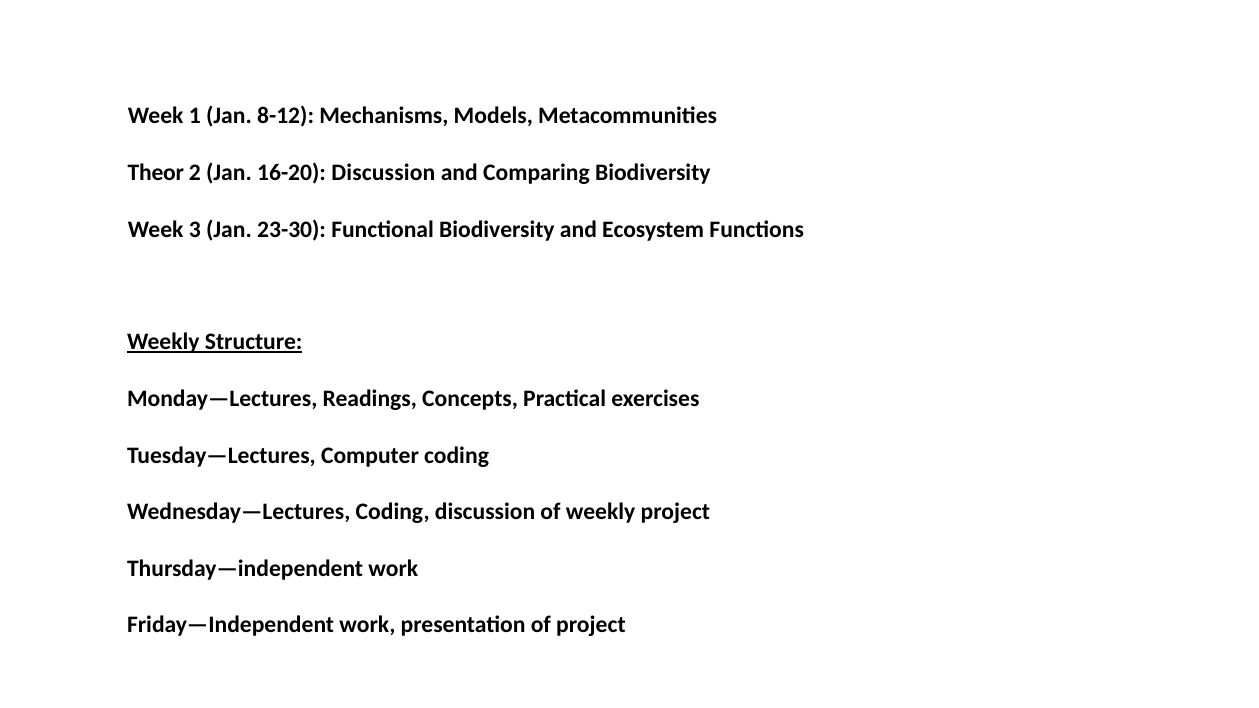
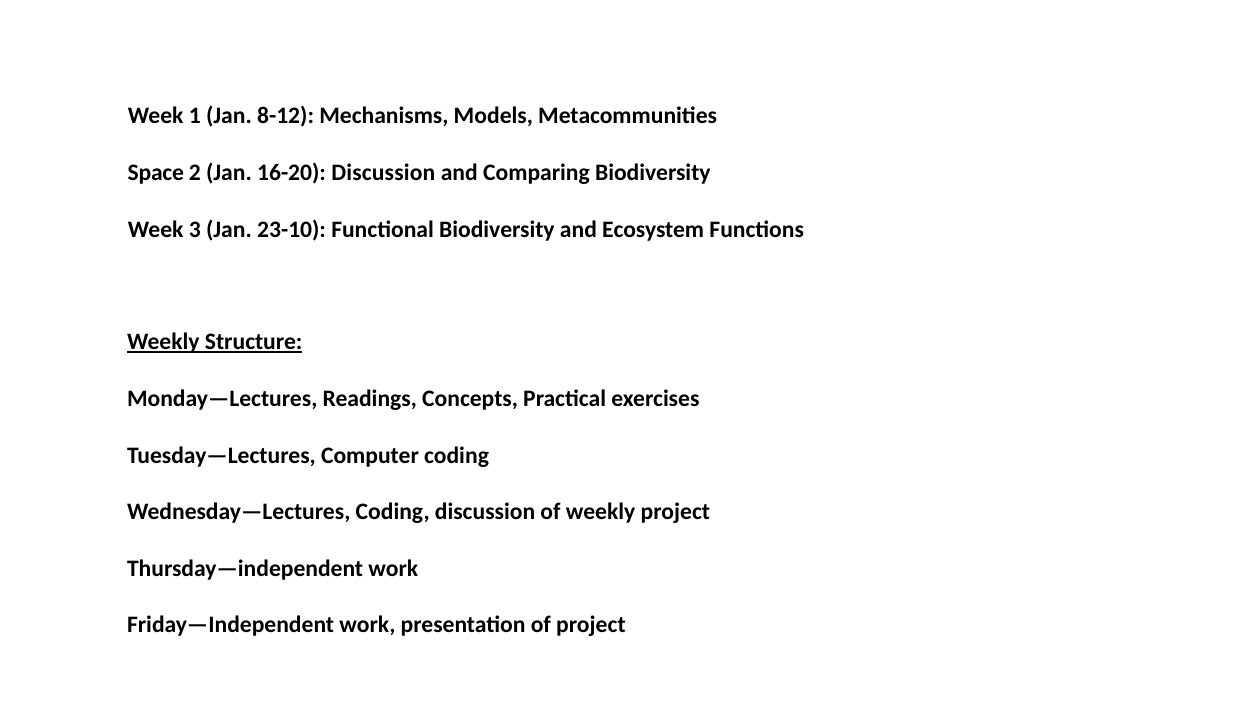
Theor: Theor -> Space
23-30: 23-30 -> 23-10
